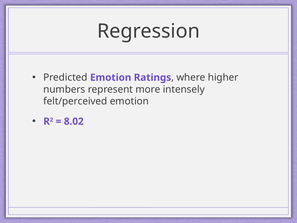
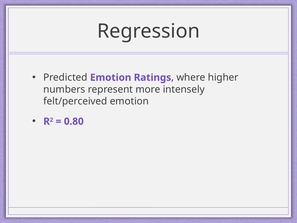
8.02: 8.02 -> 0.80
